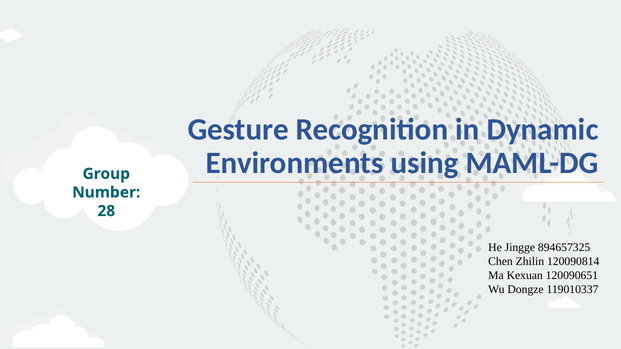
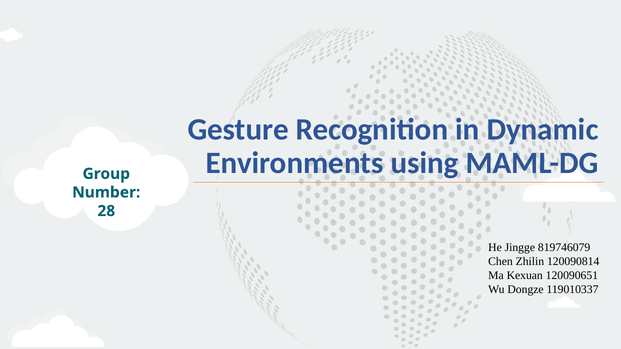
894657325: 894657325 -> 819746079
